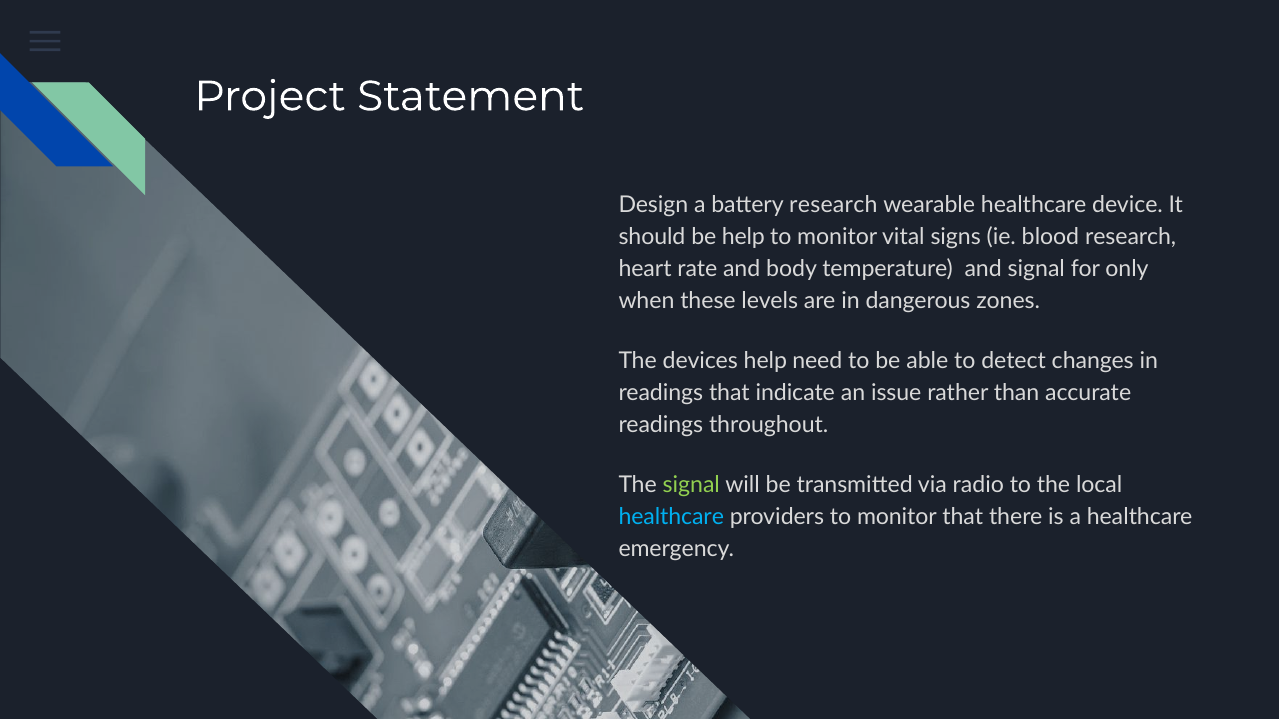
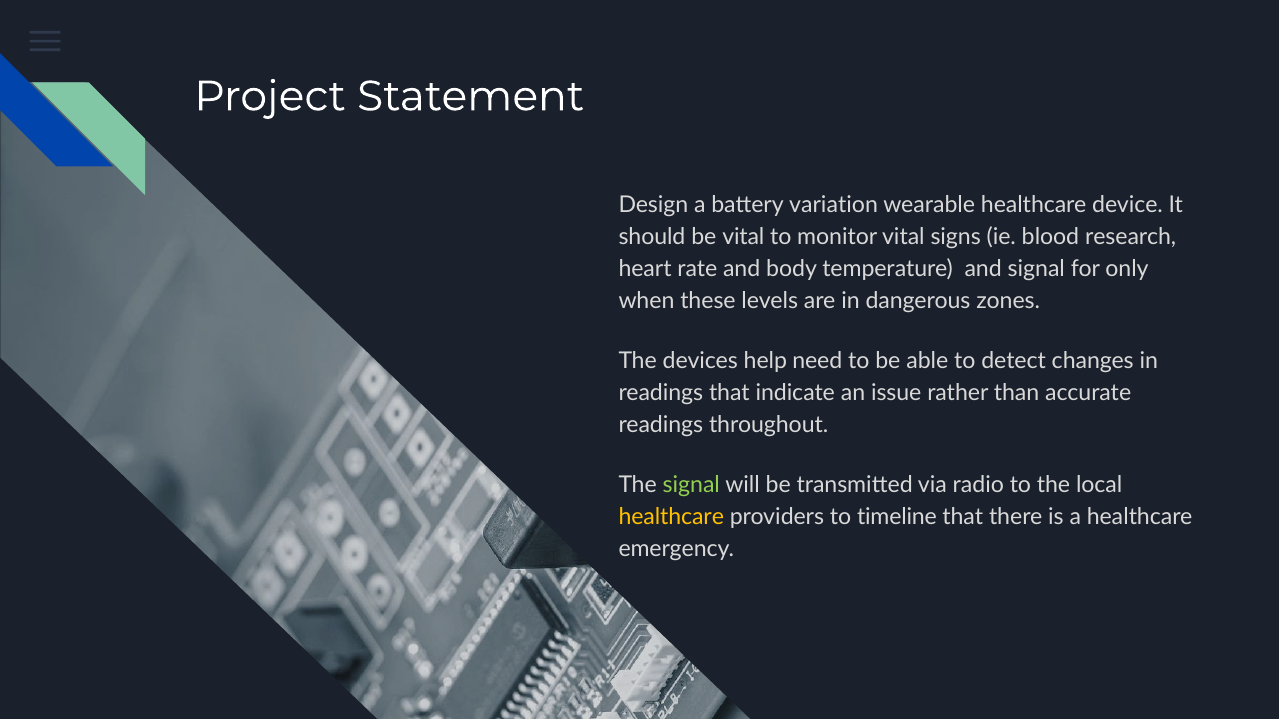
battery research: research -> variation
be help: help -> vital
healthcare at (671, 517) colour: light blue -> yellow
providers to monitor: monitor -> timeline
